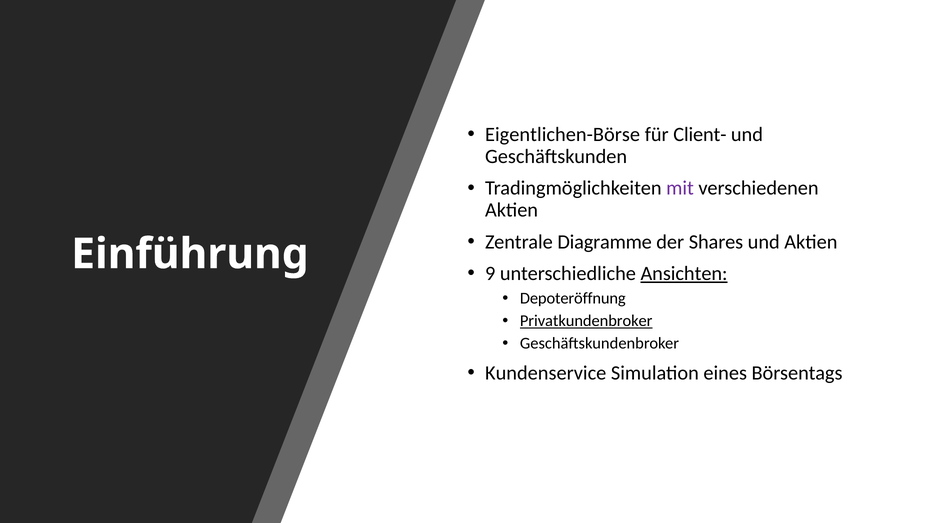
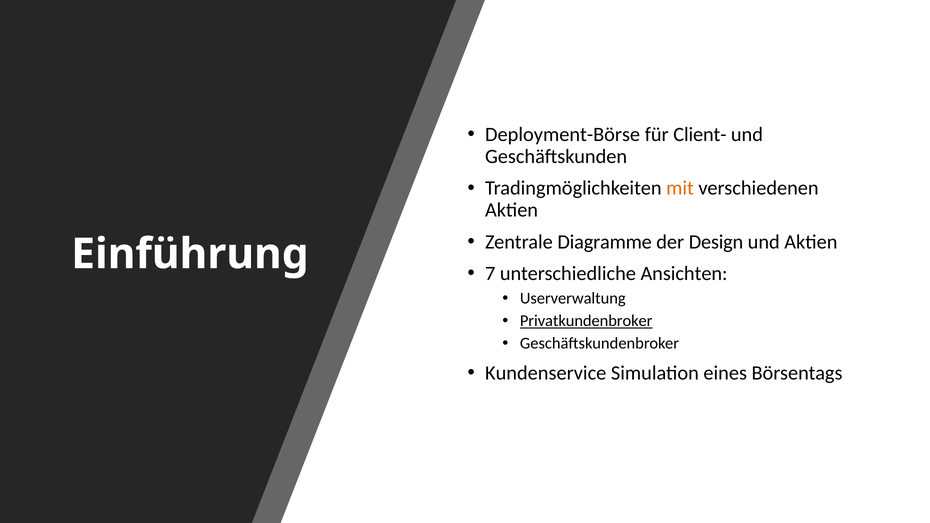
Eigentlichen-Börse: Eigentlichen-Börse -> Deployment-Börse
mit colour: purple -> orange
Shares: Shares -> Design
9: 9 -> 7
Ansichten underline: present -> none
Depoteröffnung: Depoteröffnung -> Userverwaltung
